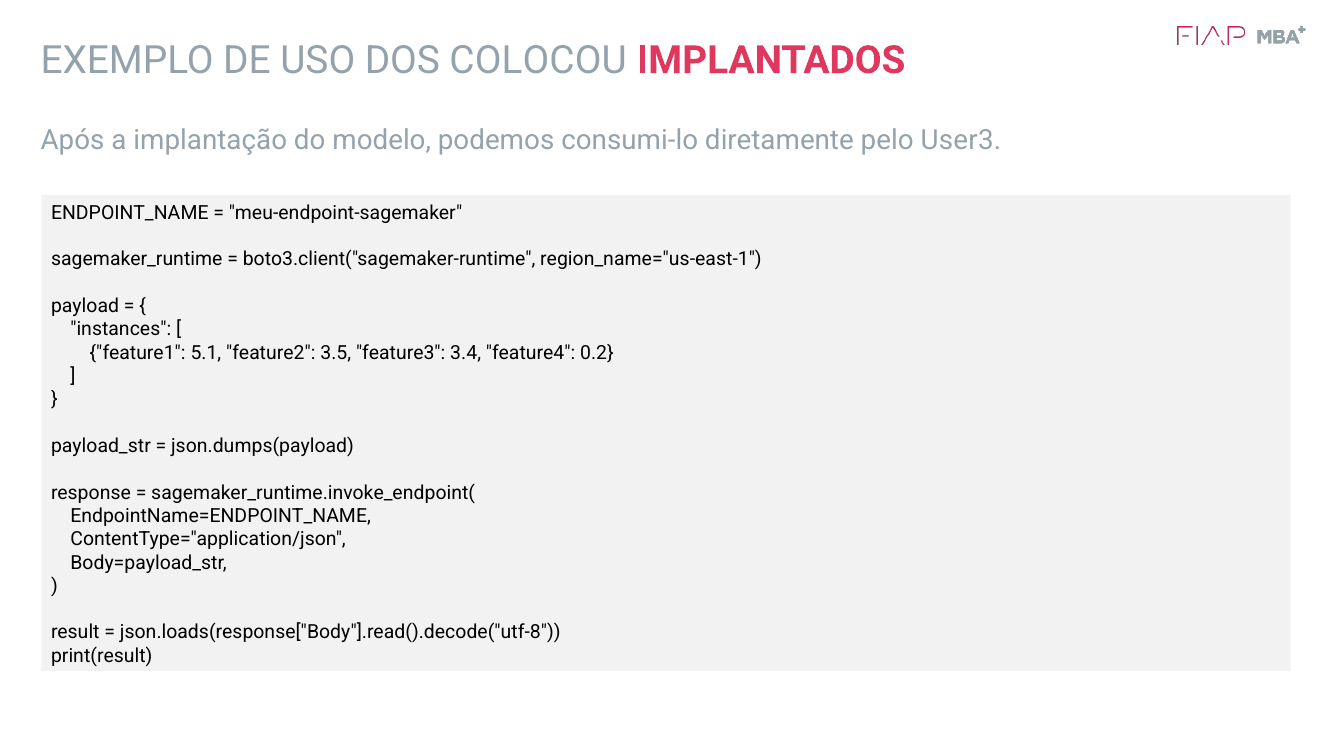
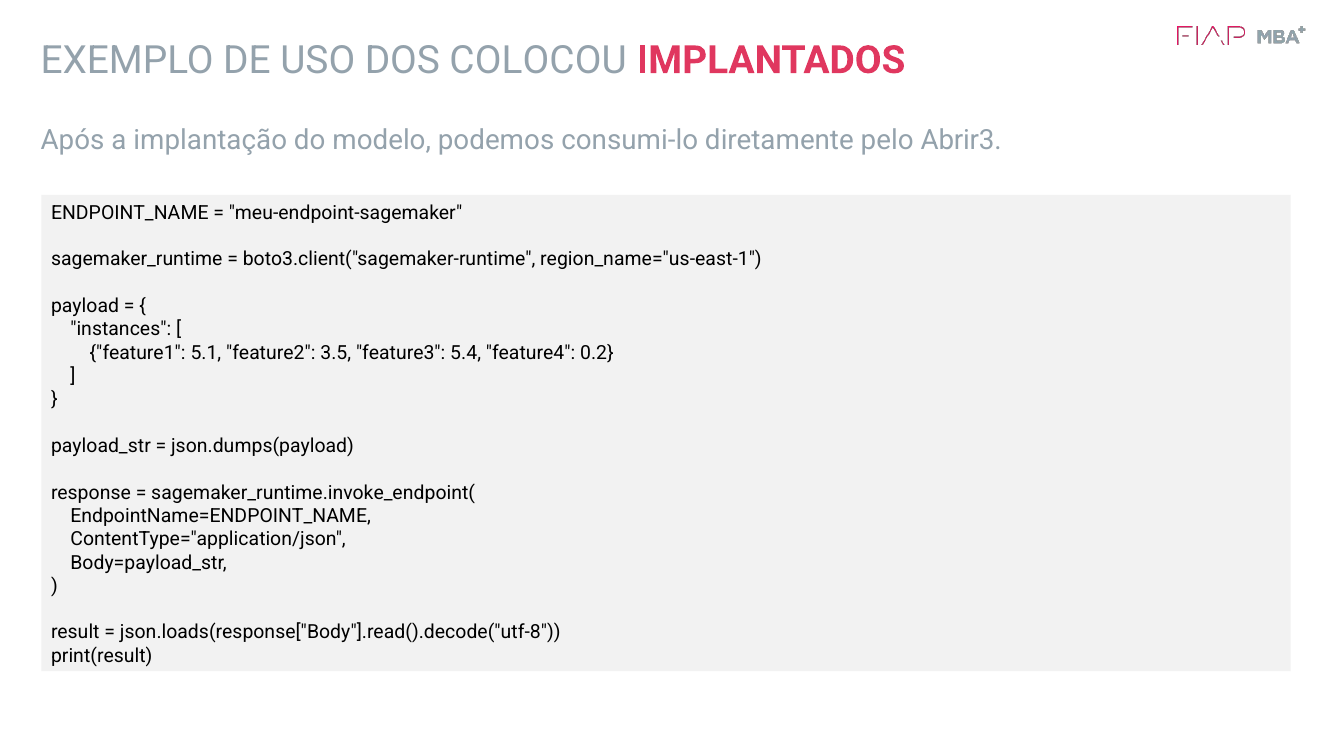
User3: User3 -> Abrir3
3.4: 3.4 -> 5.4
